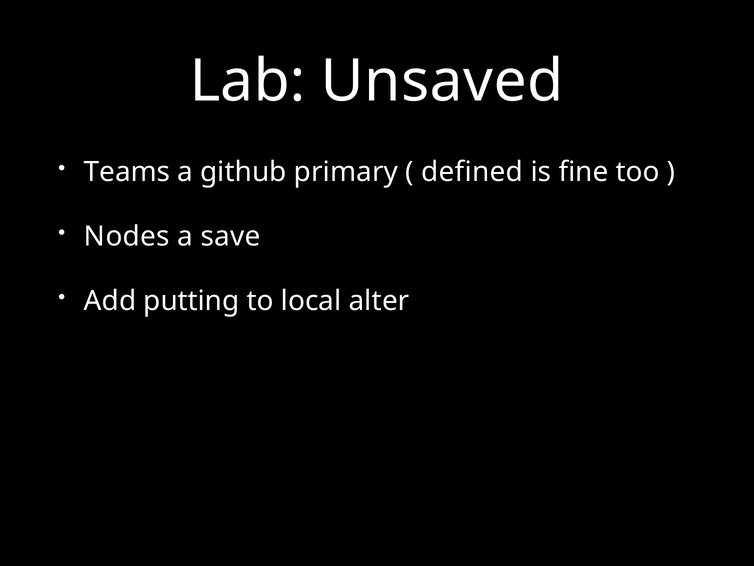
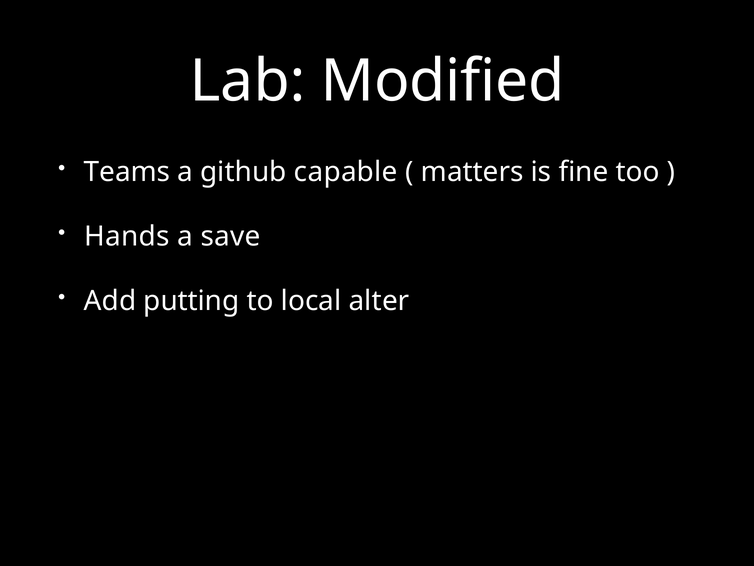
Unsaved: Unsaved -> Modified
primary: primary -> capable
defined: defined -> matters
Nodes: Nodes -> Hands
